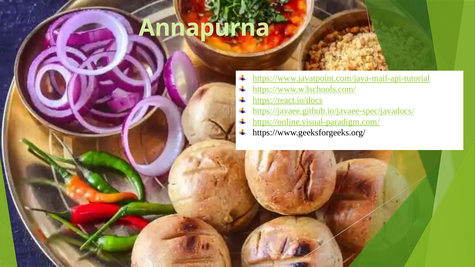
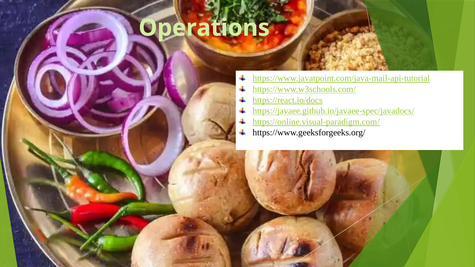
Annapurna: Annapurna -> Operations
